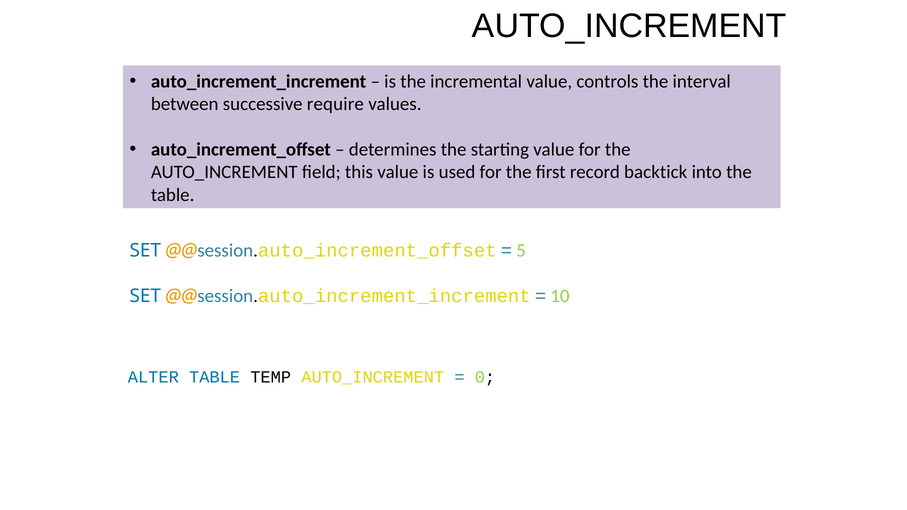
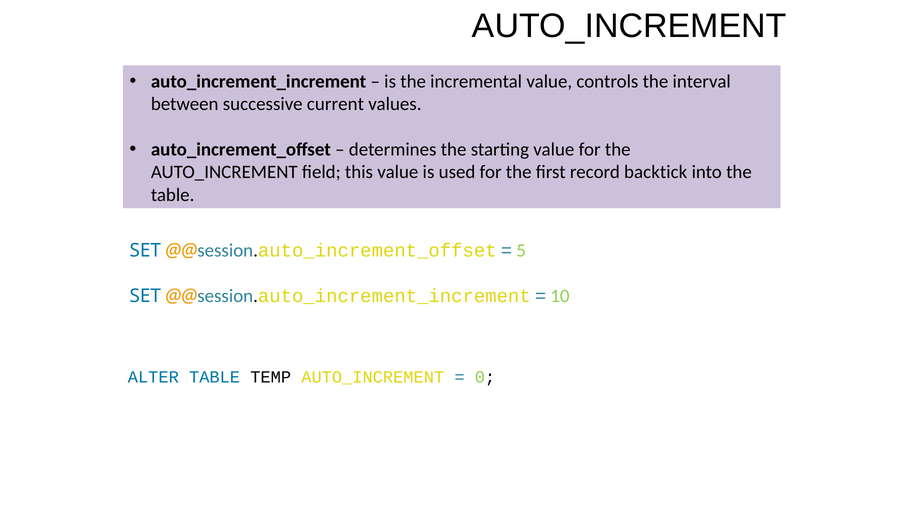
require: require -> current
